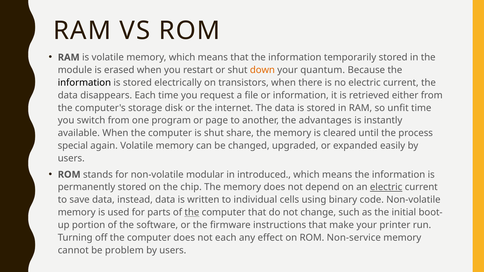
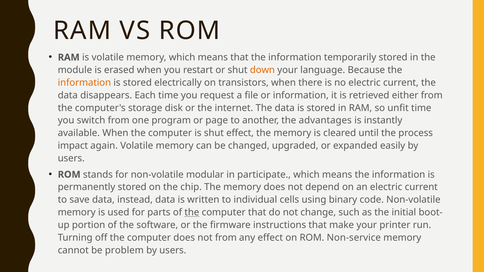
quantum: quantum -> language
information at (84, 83) colour: black -> orange
shut share: share -> effect
special: special -> impact
introduced: introduced -> participate
electric at (386, 187) underline: present -> none
not each: each -> from
